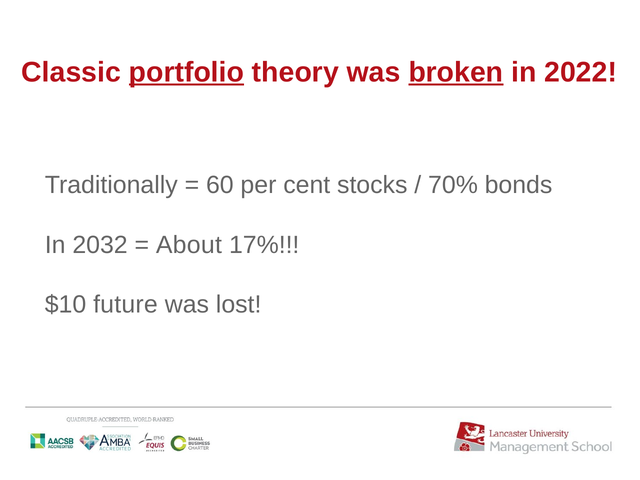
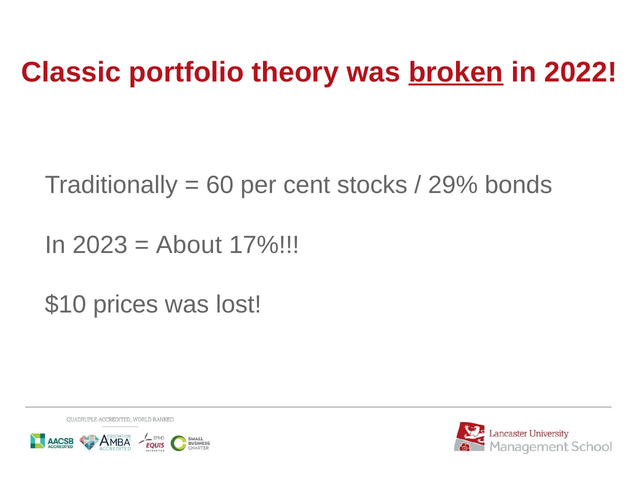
portfolio underline: present -> none
70%: 70% -> 29%
2032: 2032 -> 2023
future: future -> prices
